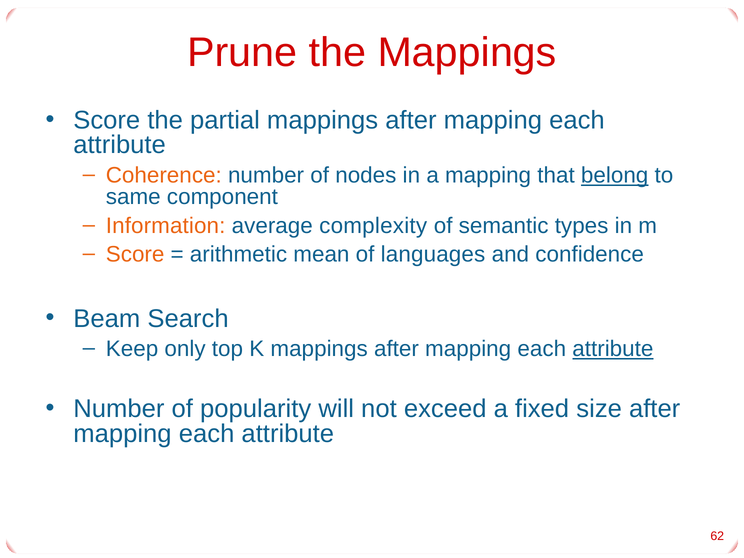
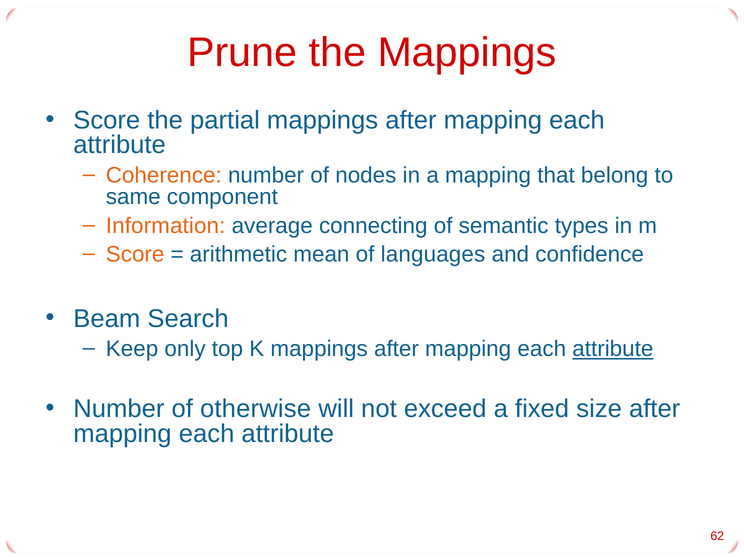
belong underline: present -> none
complexity: complexity -> connecting
popularity: popularity -> otherwise
